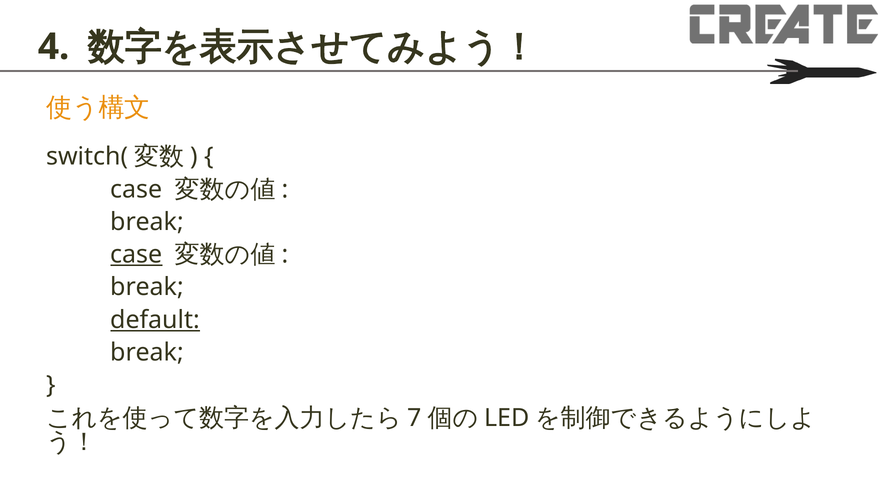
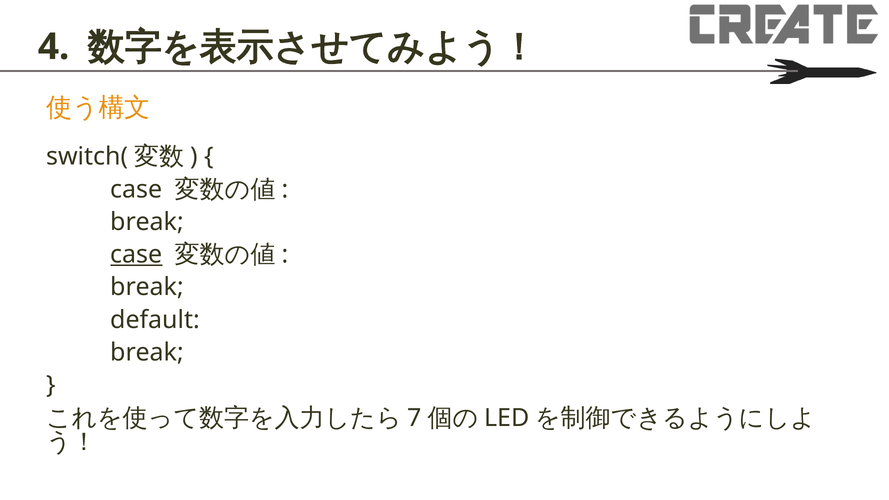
default underline: present -> none
